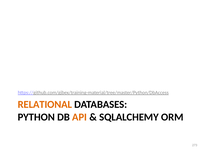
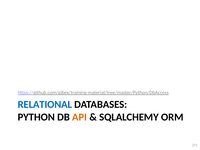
RELATIONAL colour: orange -> blue
